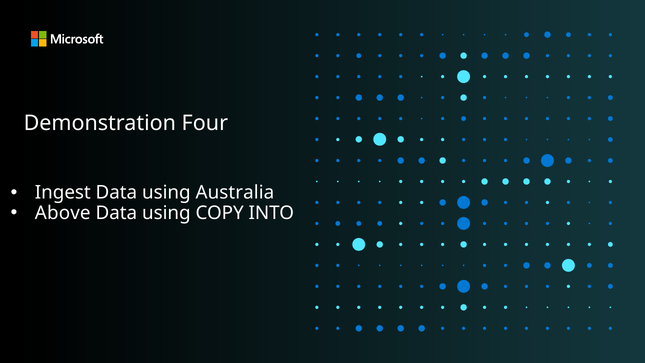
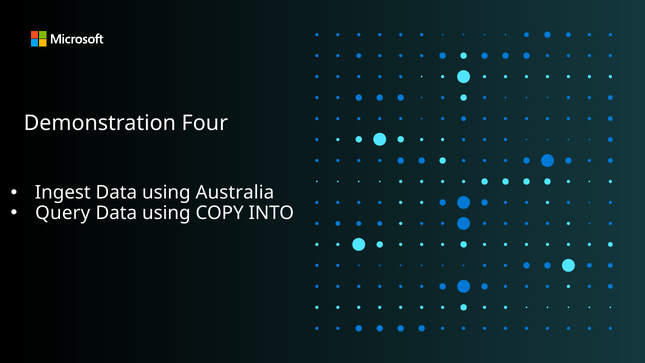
Above: Above -> Query
